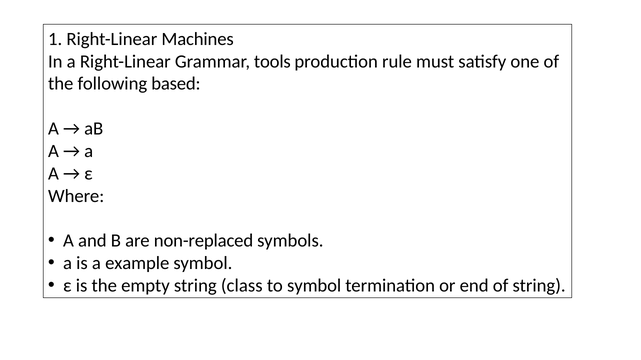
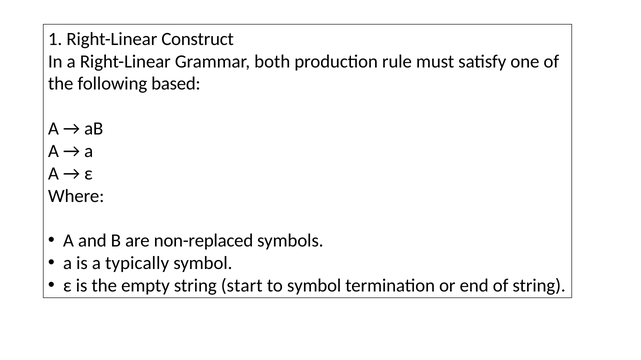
Machines: Machines -> Construct
tools: tools -> both
example: example -> typically
class: class -> start
